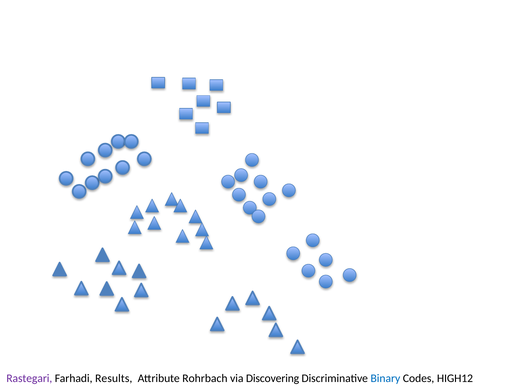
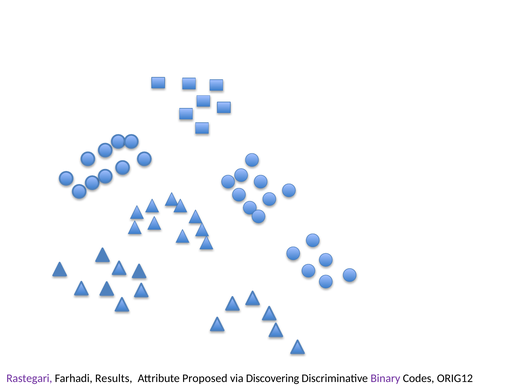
Rohrbach: Rohrbach -> Proposed
Binary colour: blue -> purple
HIGH12: HIGH12 -> ORIG12
